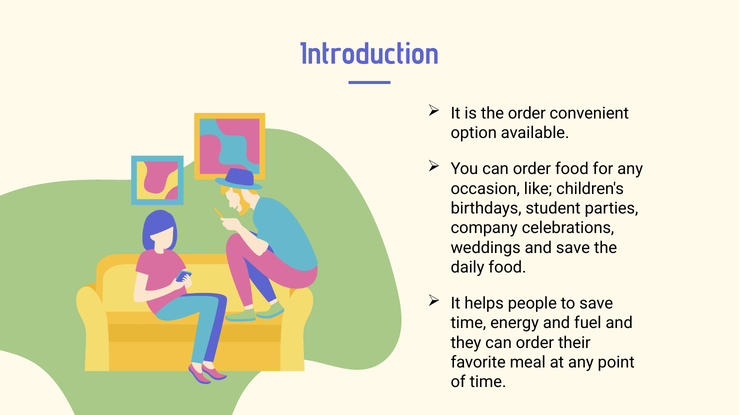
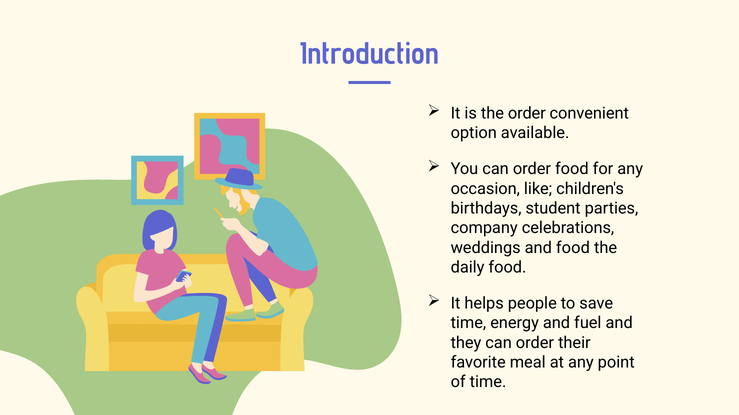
and save: save -> food
